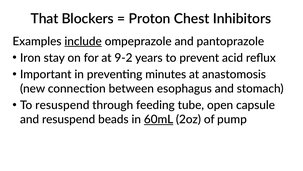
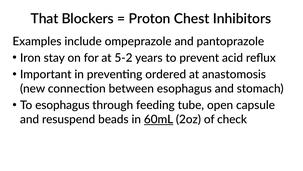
include underline: present -> none
9-2: 9-2 -> 5-2
minutes: minutes -> ordered
To resuspend: resuspend -> esophagus
pump: pump -> check
